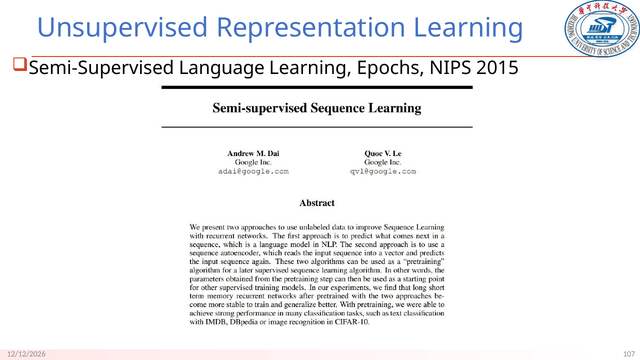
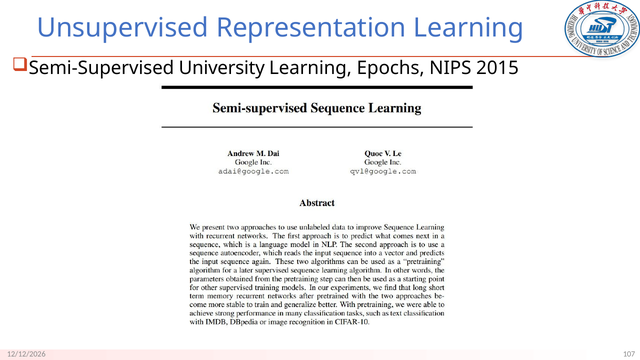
Language: Language -> University
